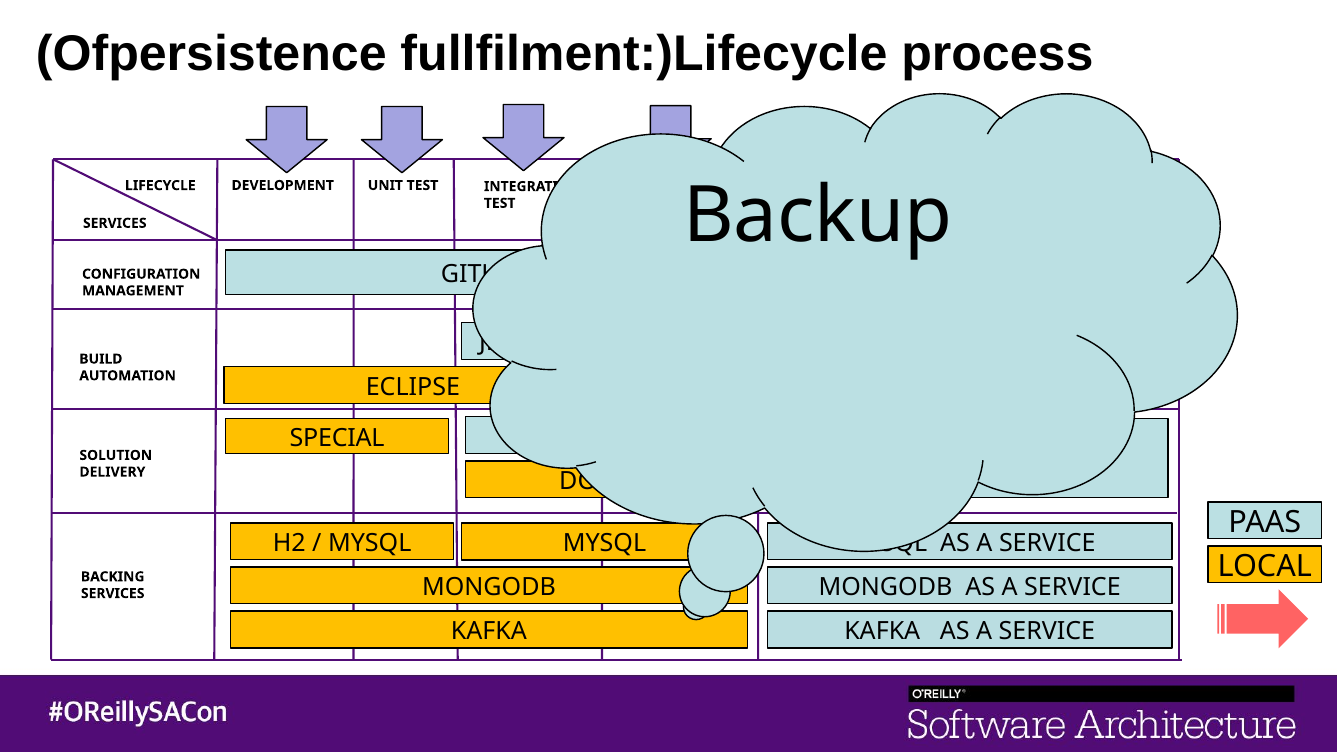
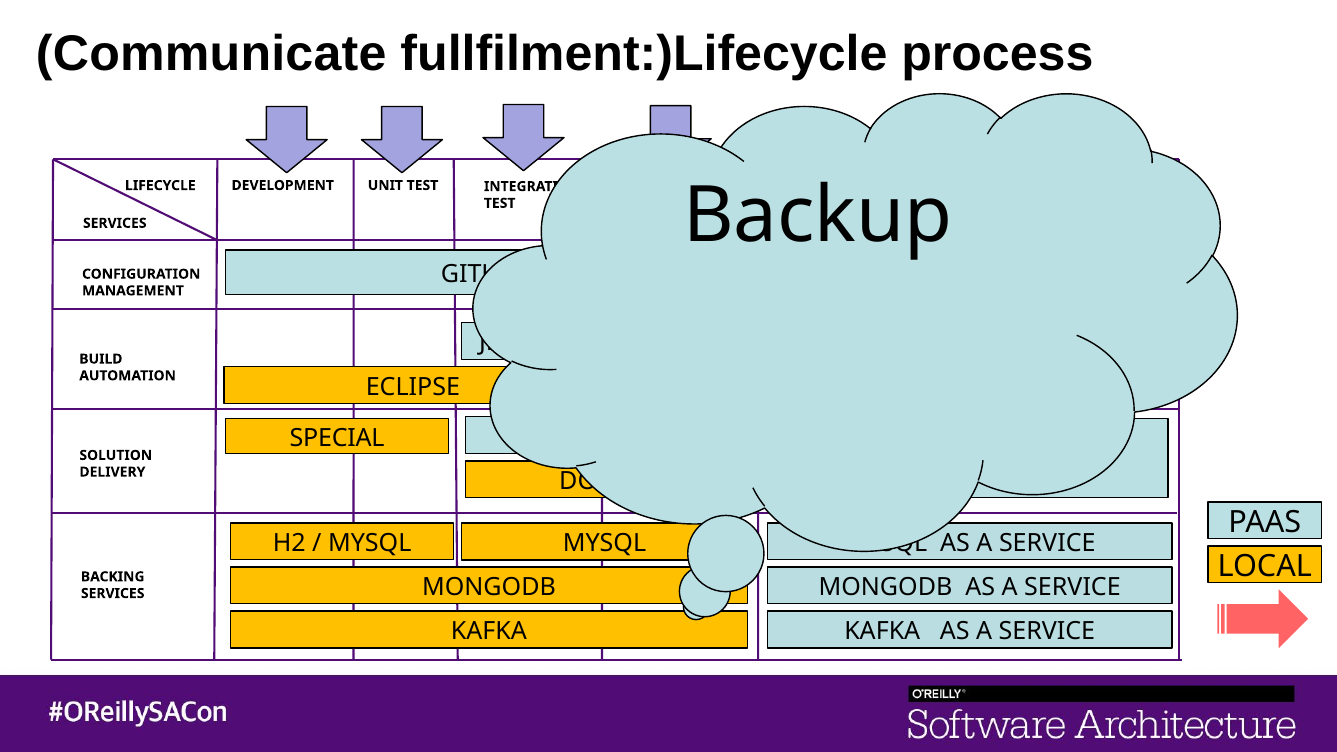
Ofpersistence: Ofpersistence -> Communicate
